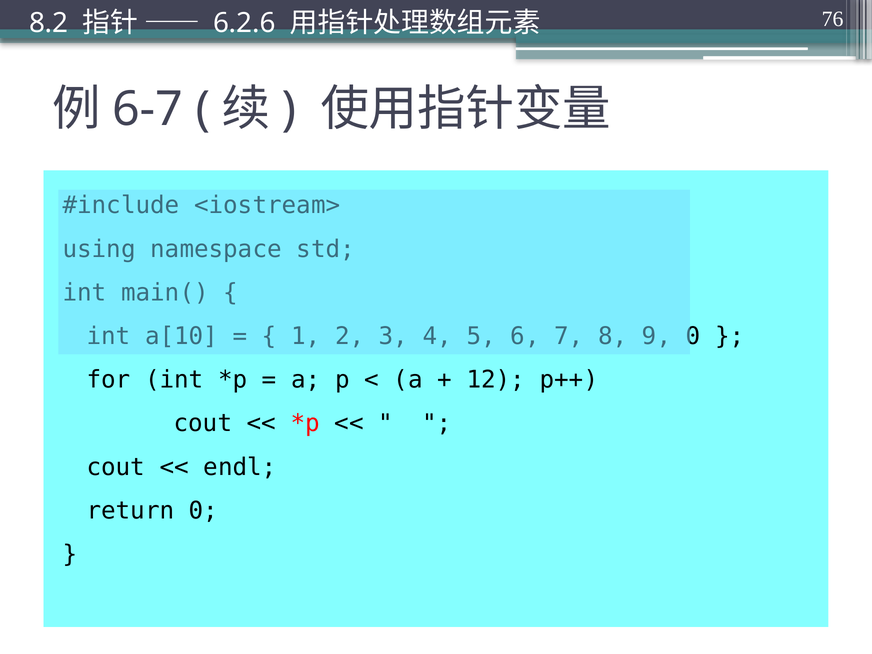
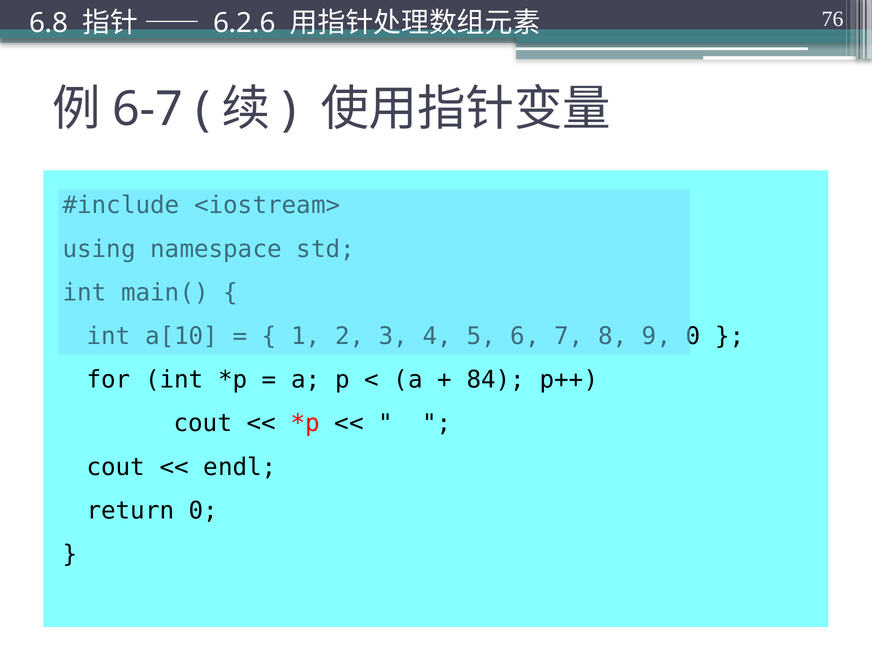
8.2: 8.2 -> 6.8
12: 12 -> 84
